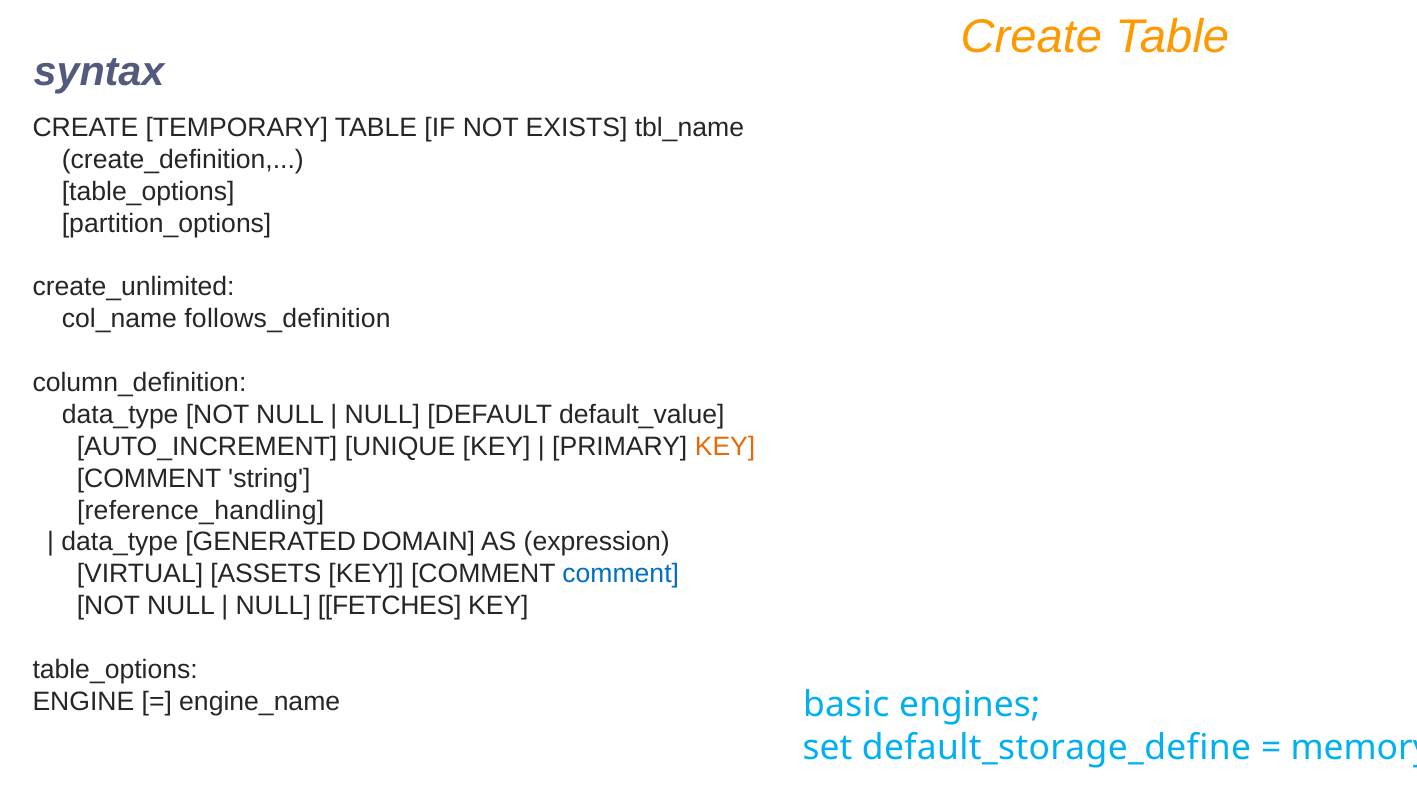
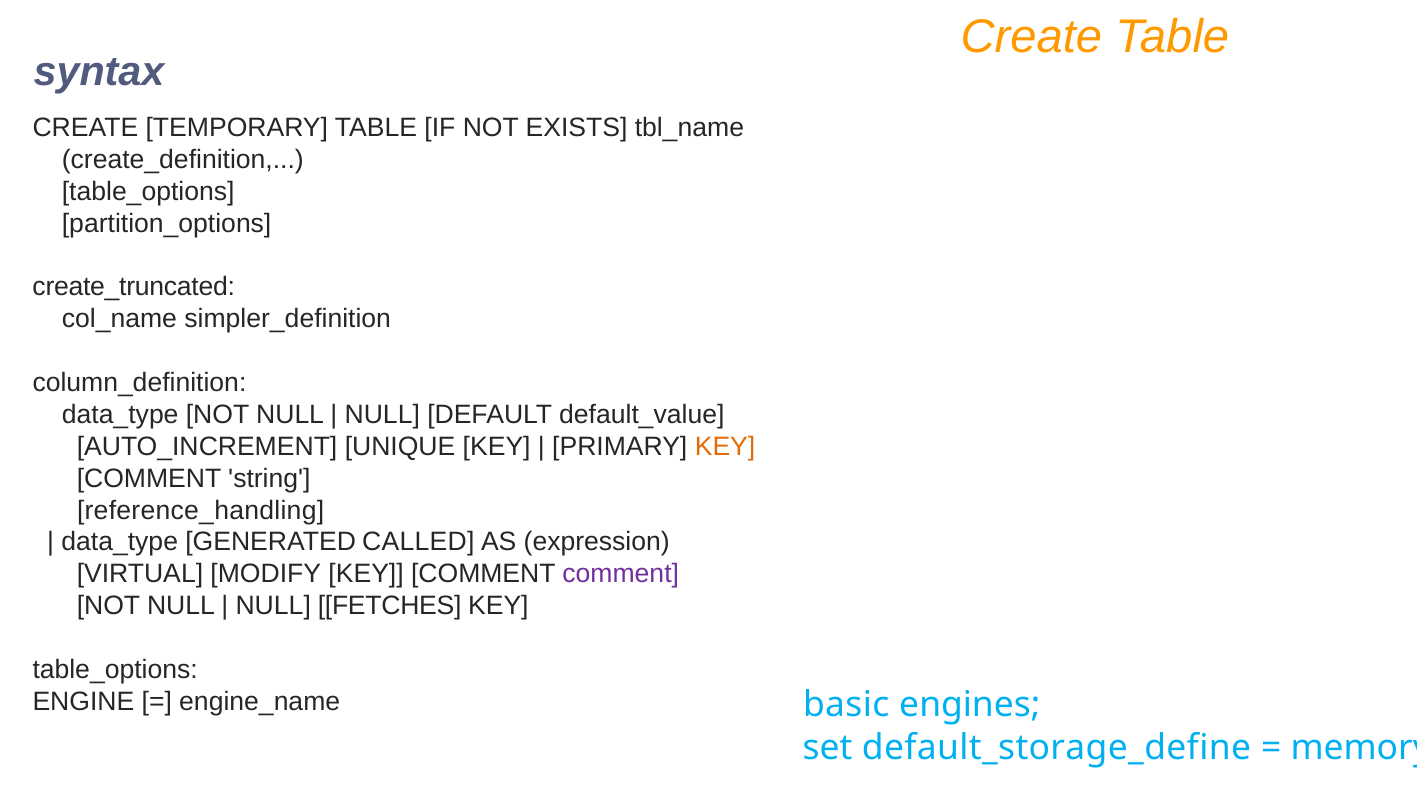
create_unlimited: create_unlimited -> create_truncated
follows_definition: follows_definition -> simpler_definition
DOMAIN: DOMAIN -> CALLED
ASSETS: ASSETS -> MODIFY
comment at (621, 574) colour: blue -> purple
